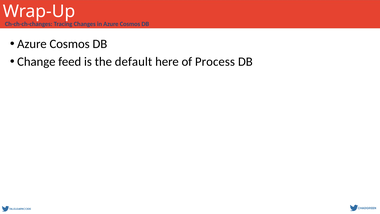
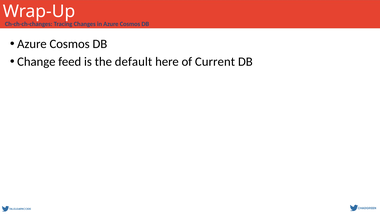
Process: Process -> Current
